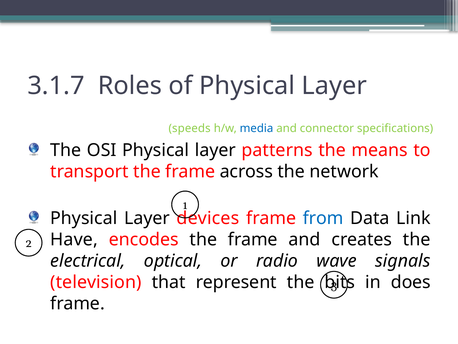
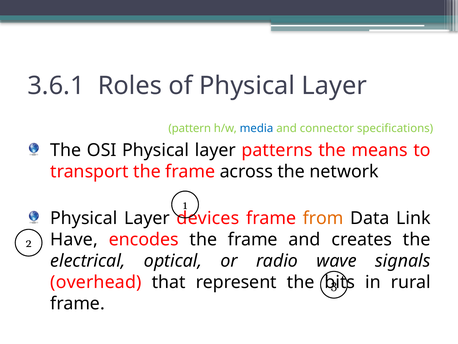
3.1.7: 3.1.7 -> 3.6.1
speeds: speeds -> pattern
from colour: blue -> orange
television: television -> overhead
does: does -> rural
